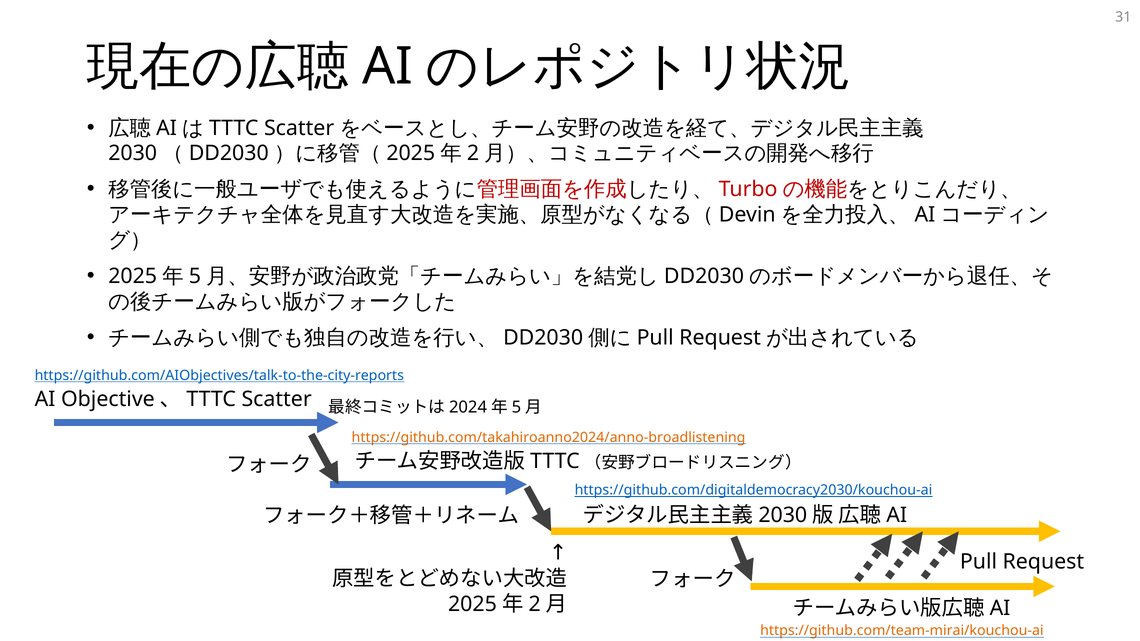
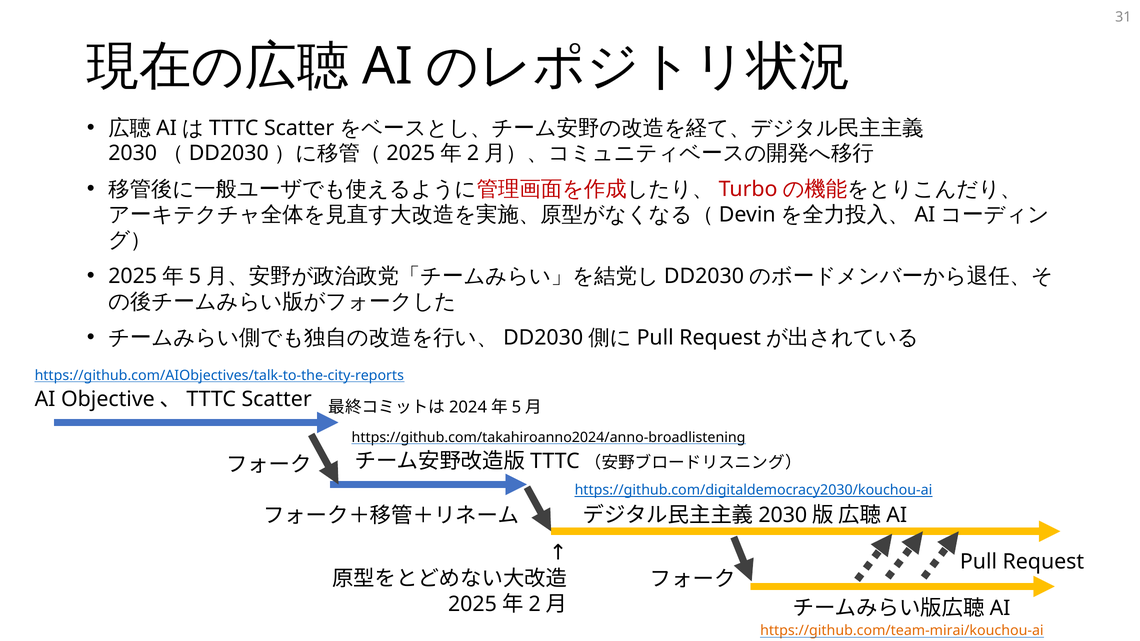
https://github.com/takahiroanno2024/anno-broadlistening colour: orange -> black
